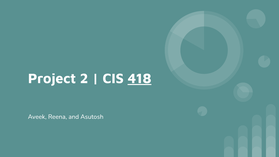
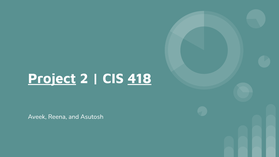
Project underline: none -> present
